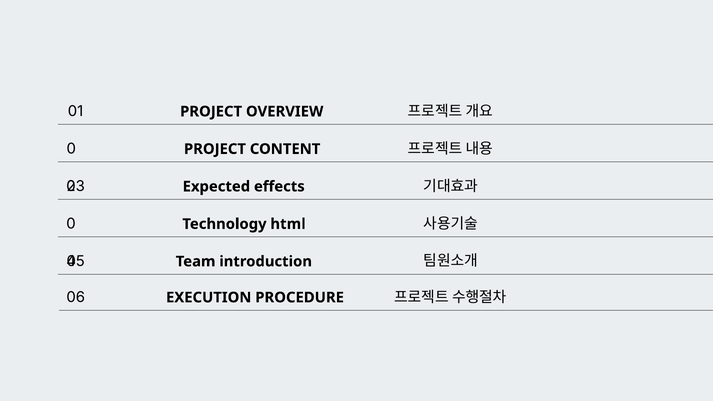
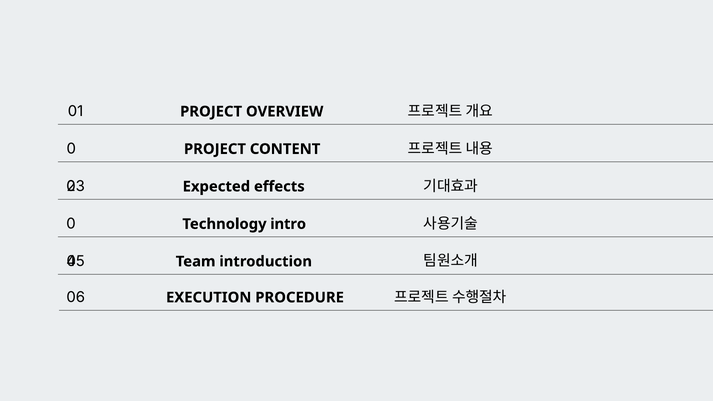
html: html -> intro
